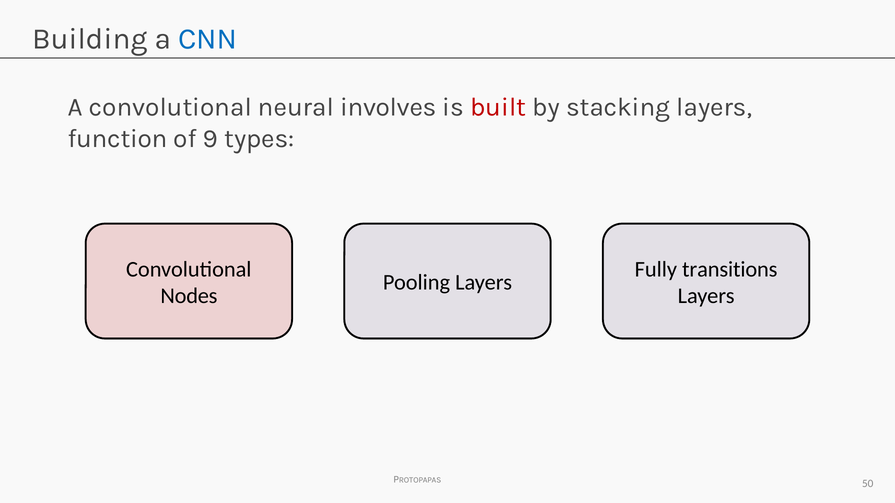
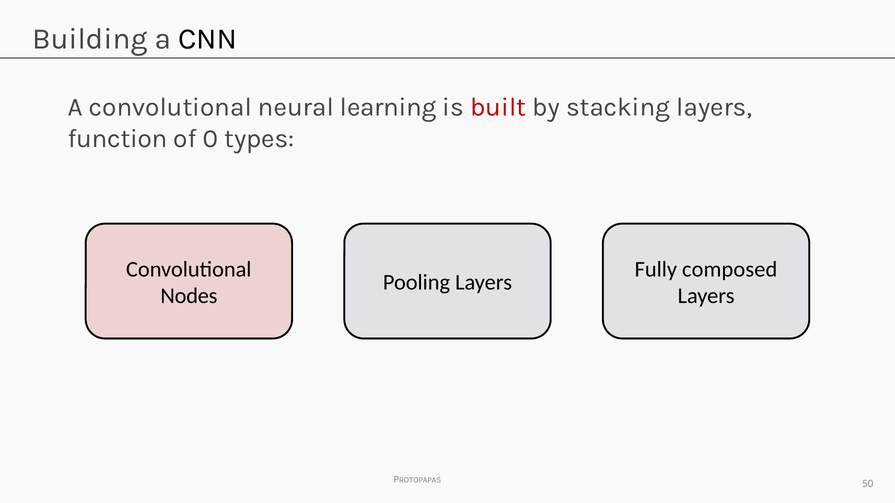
CNN colour: blue -> black
involves: involves -> learning
9: 9 -> 0
transitions: transitions -> composed
